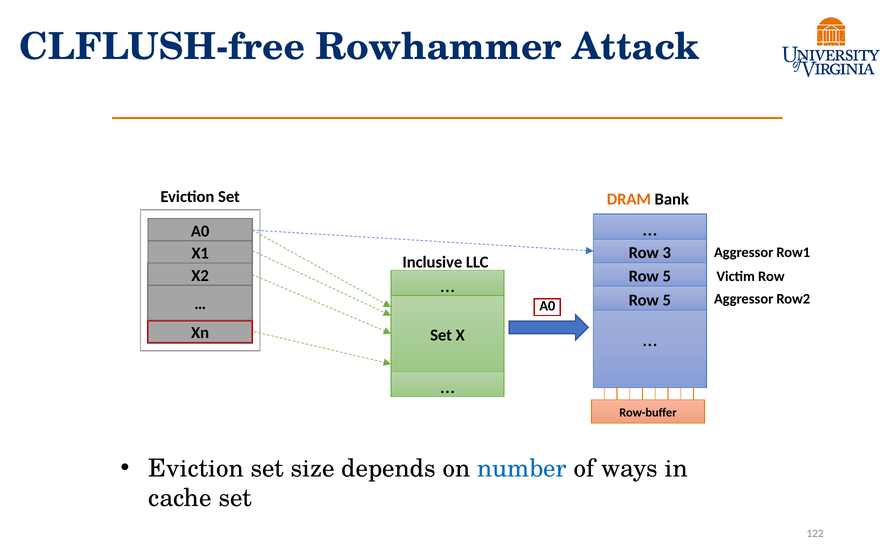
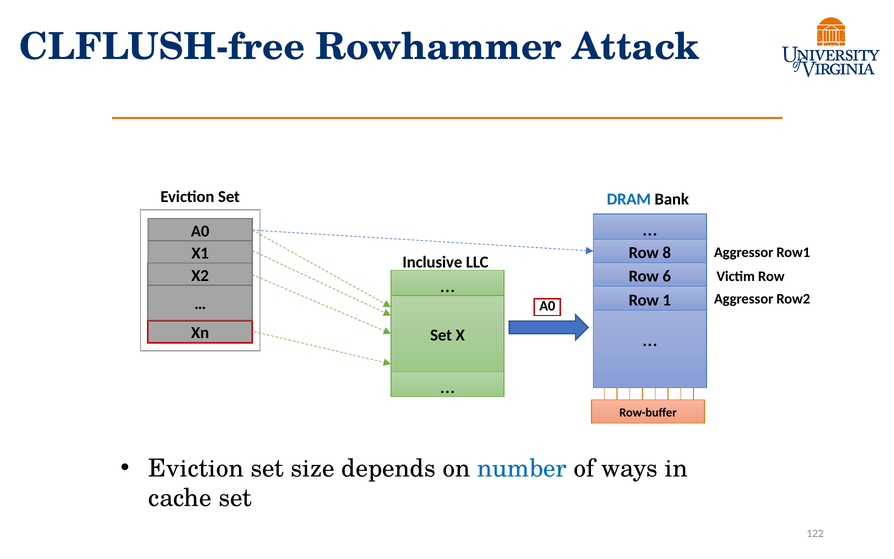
DRAM colour: orange -> blue
3: 3 -> 8
5 at (667, 276): 5 -> 6
5 at (667, 300): 5 -> 1
